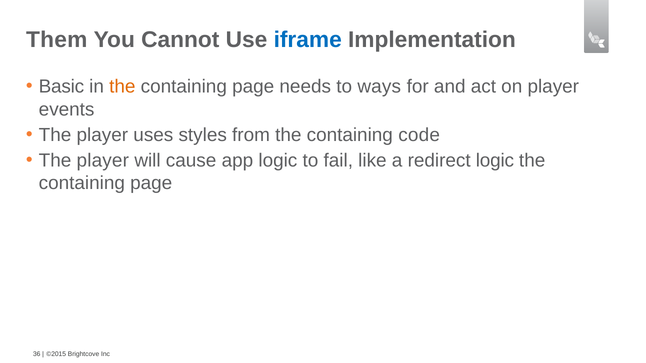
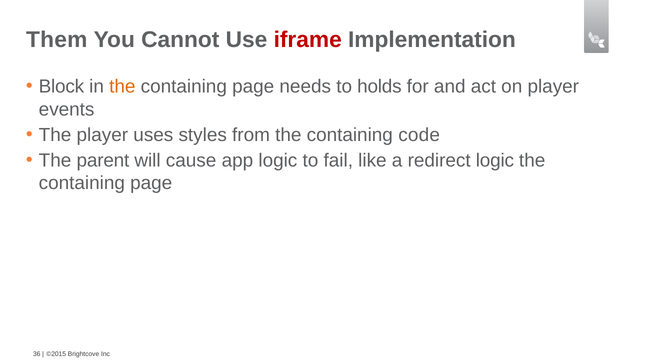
iframe colour: blue -> red
Basic: Basic -> Block
ways: ways -> holds
player at (103, 161): player -> parent
